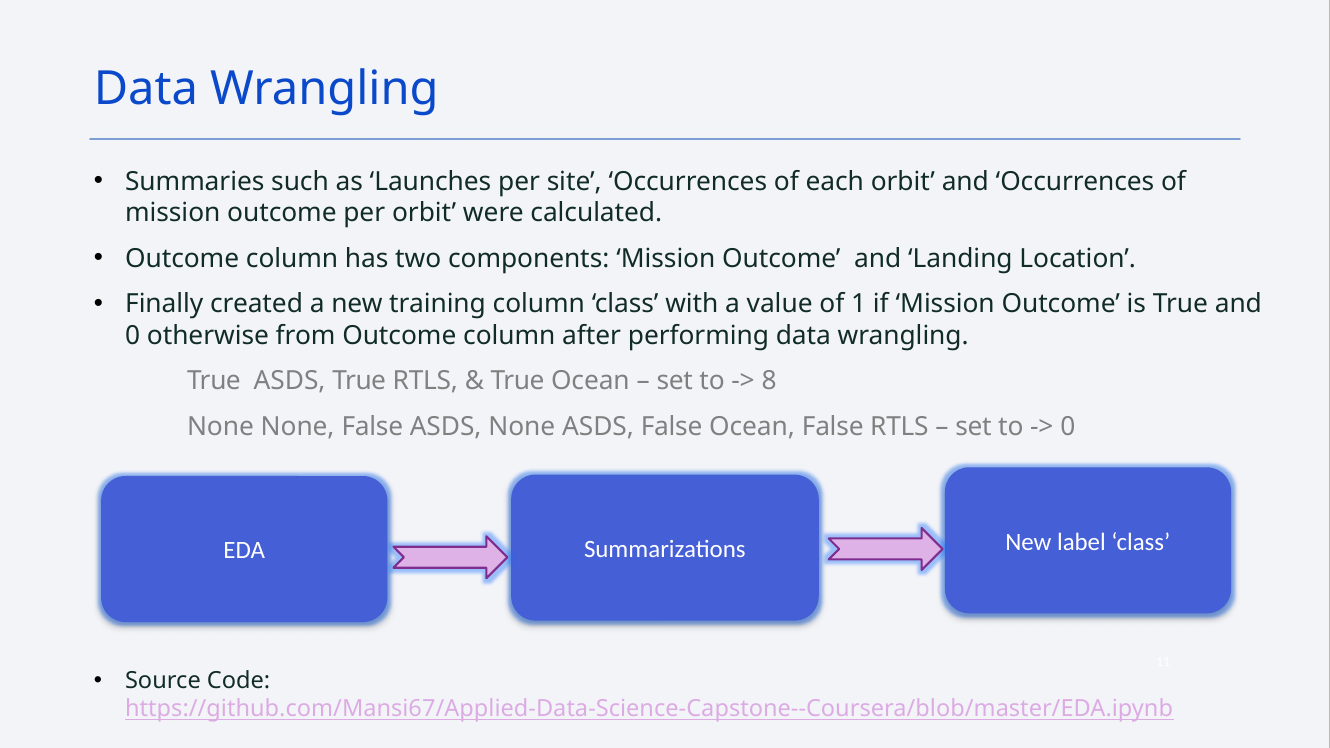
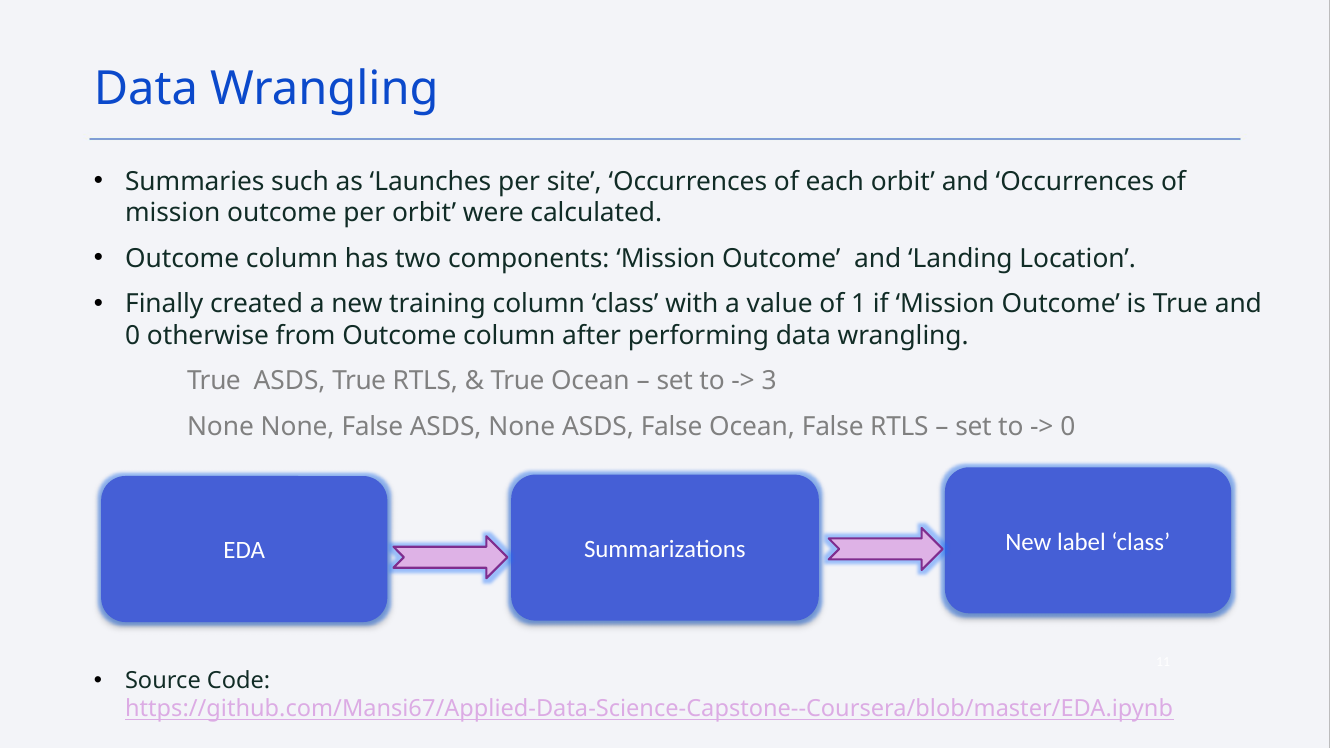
8: 8 -> 3
